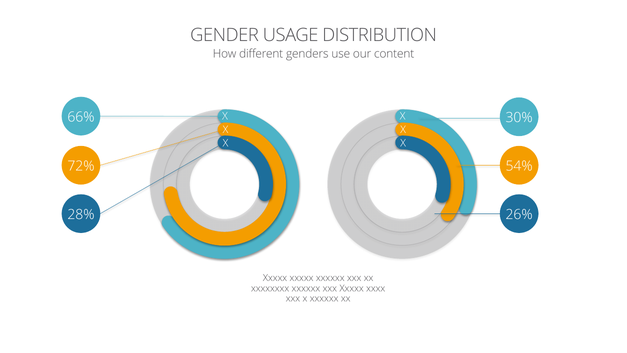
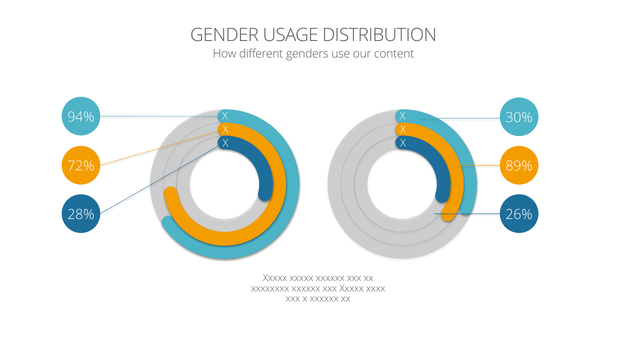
66%: 66% -> 94%
54%: 54% -> 89%
